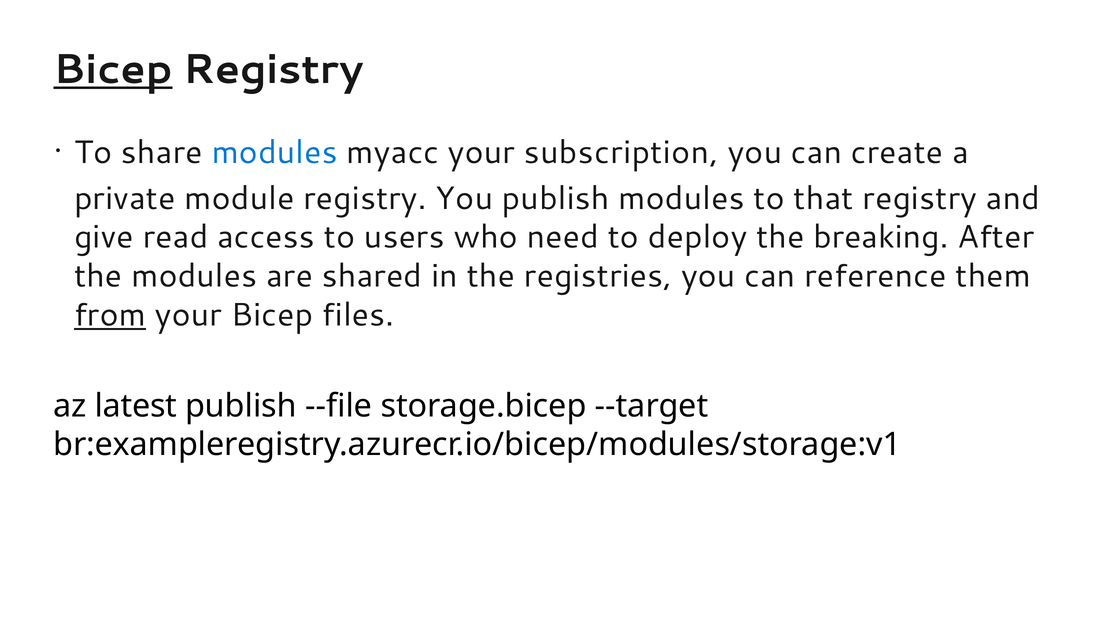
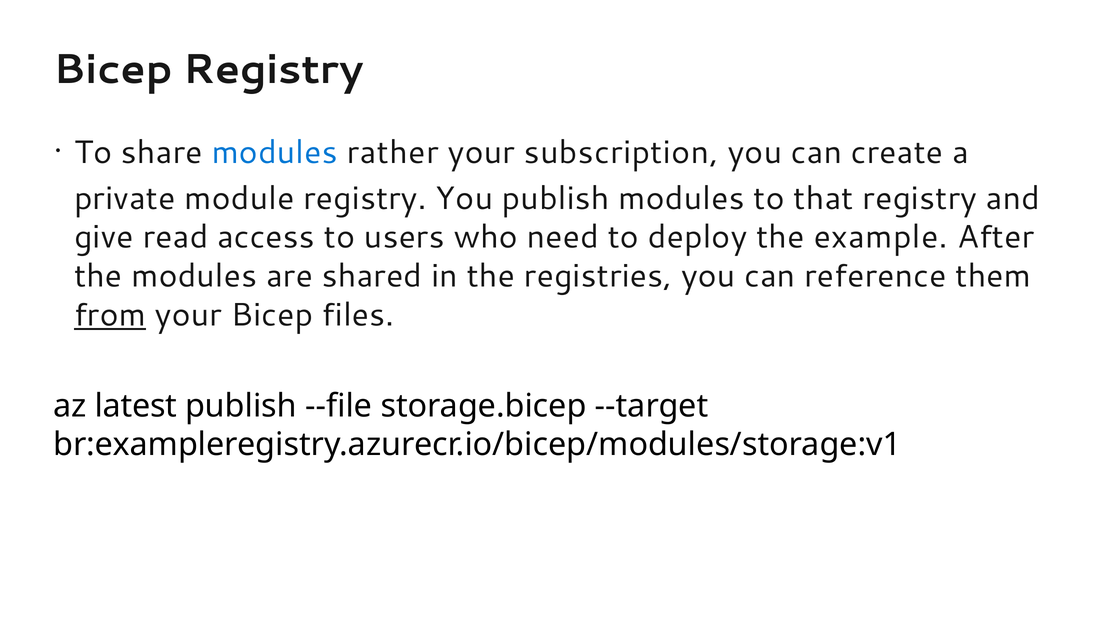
Bicep at (113, 70) underline: present -> none
myacc: myacc -> rather
breaking: breaking -> example
